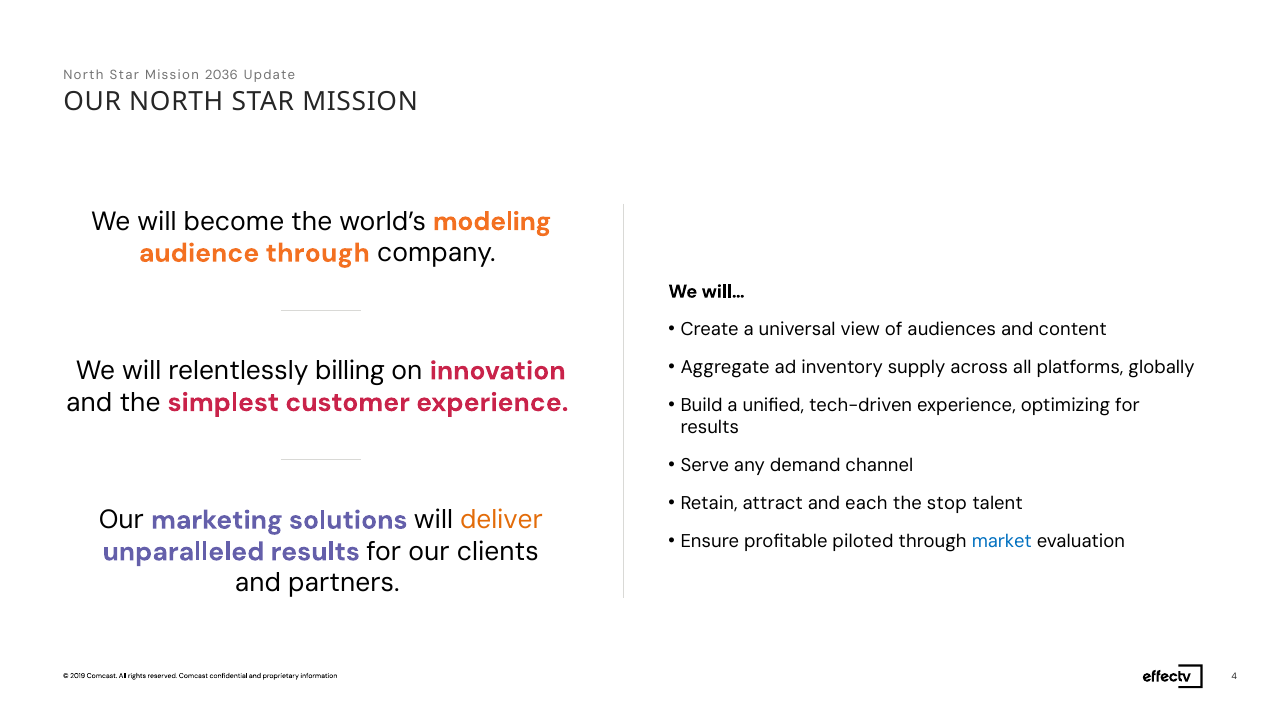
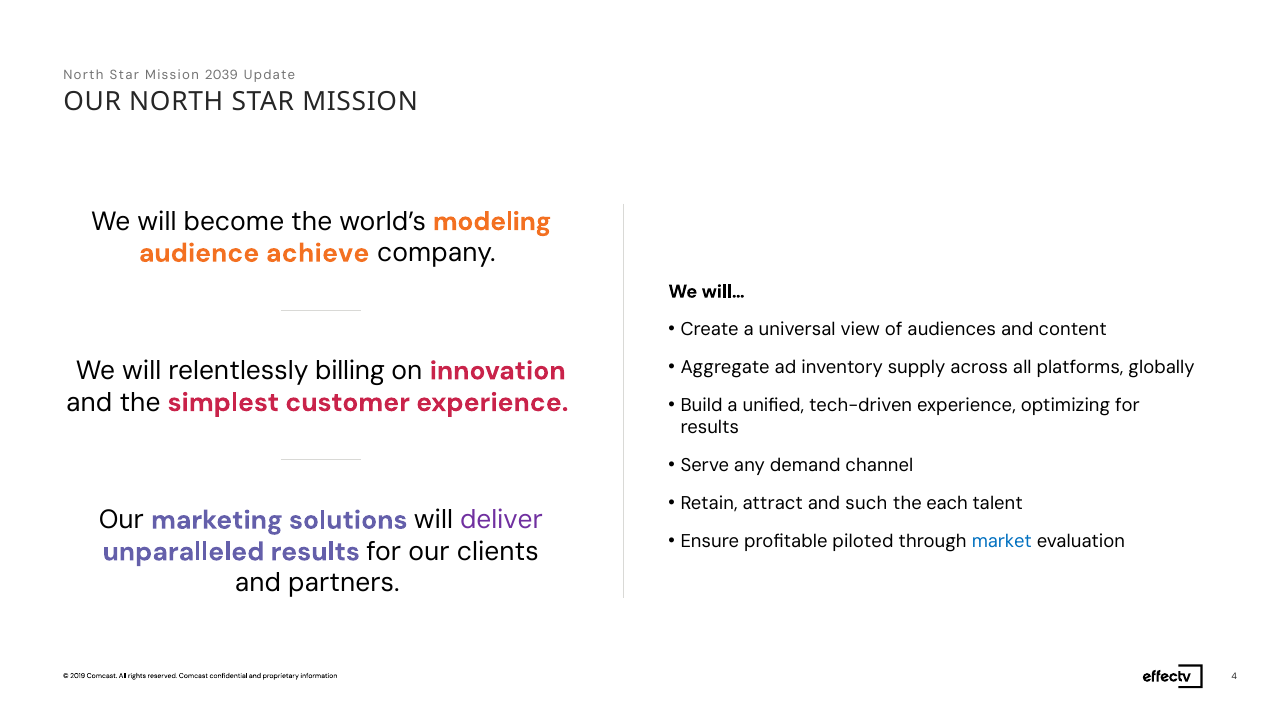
2036: 2036 -> 2039
audience through: through -> achieve
each: each -> such
stop: stop -> each
deliver colour: orange -> purple
